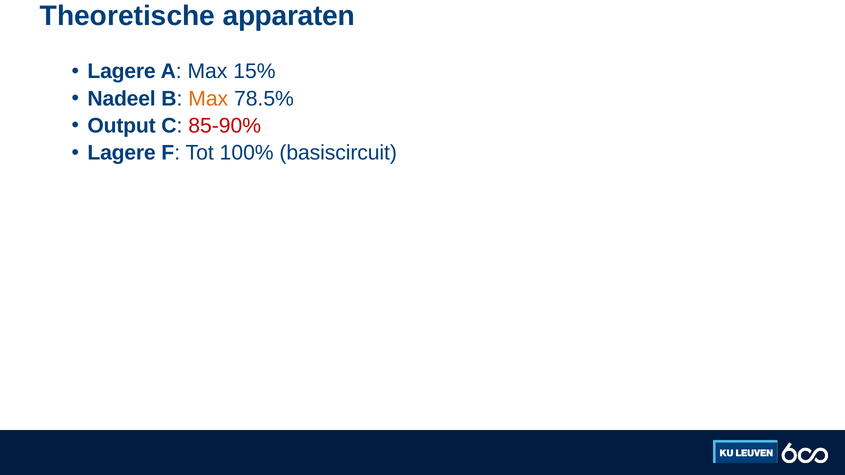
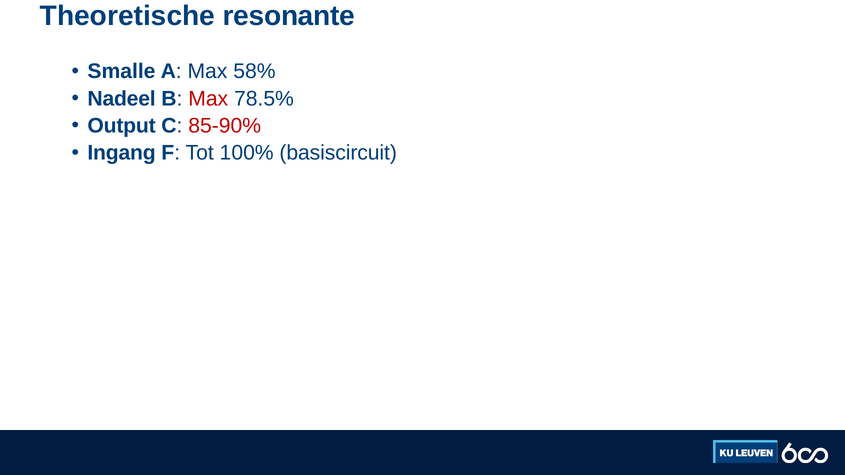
apparaten: apparaten -> resonante
Lagere at (122, 71): Lagere -> Smalle
15%: 15% -> 58%
Max at (208, 99) colour: orange -> red
Lagere at (122, 153): Lagere -> Ingang
